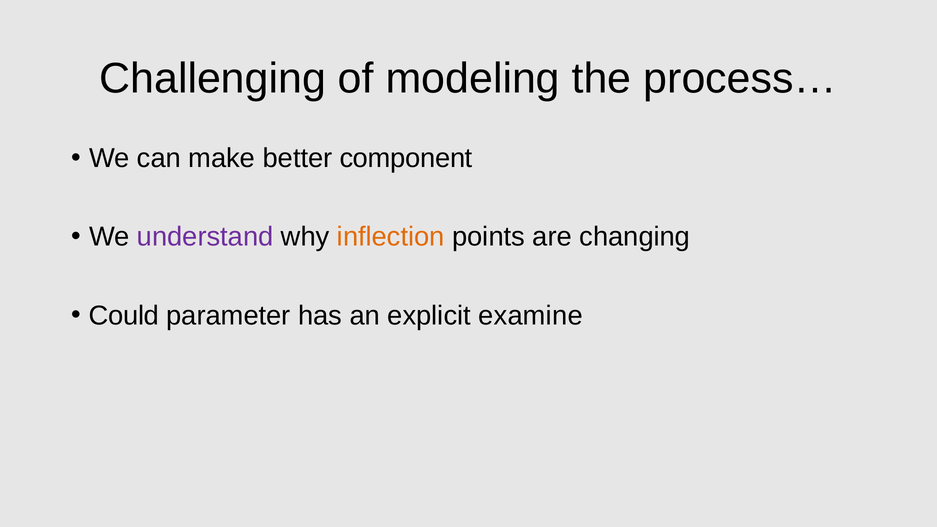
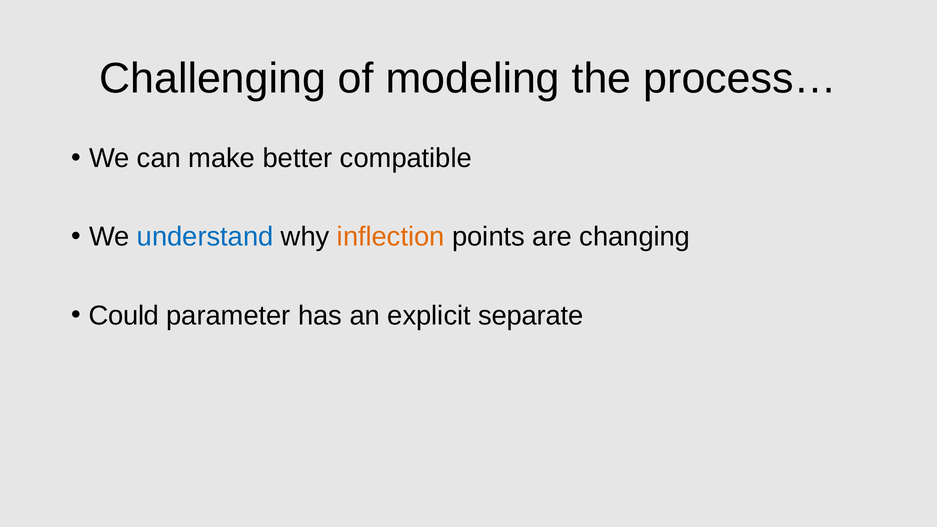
component: component -> compatible
understand colour: purple -> blue
examine: examine -> separate
